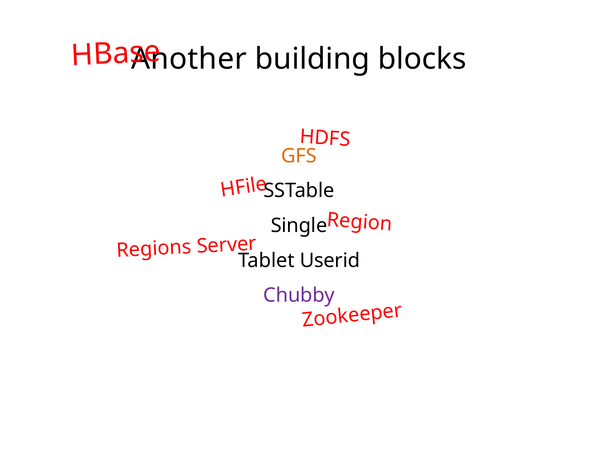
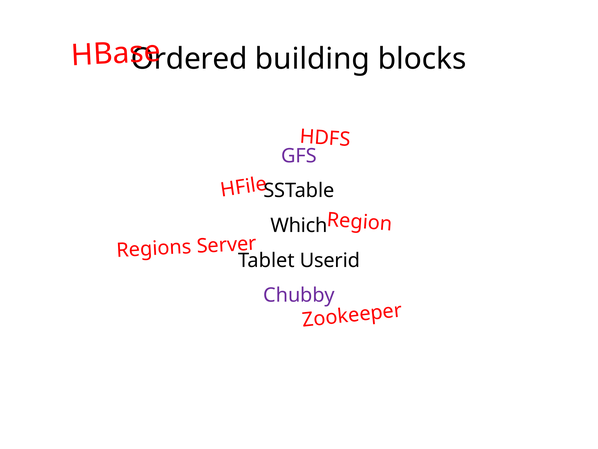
Another: Another -> Ordered
GFS colour: orange -> purple
Single: Single -> Which
